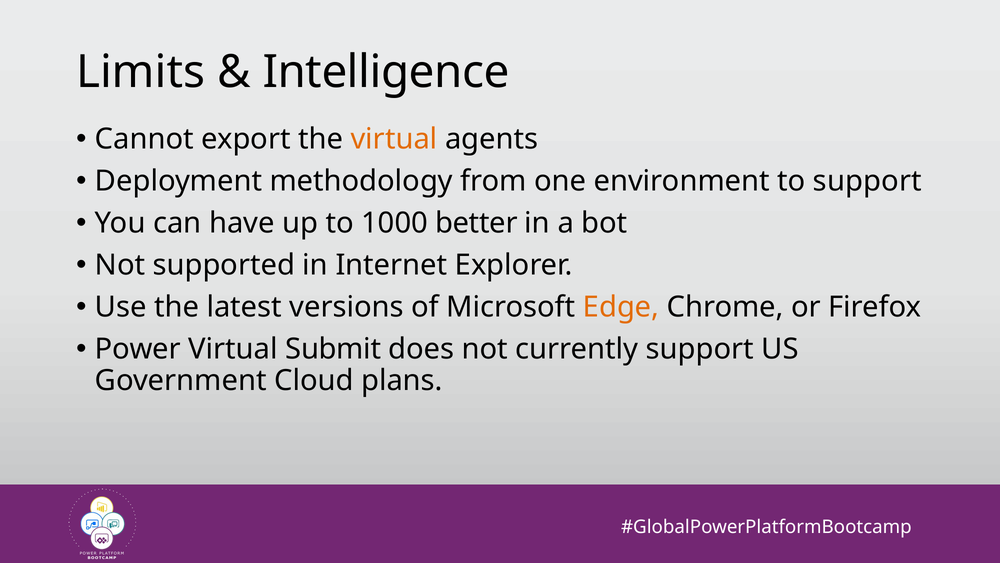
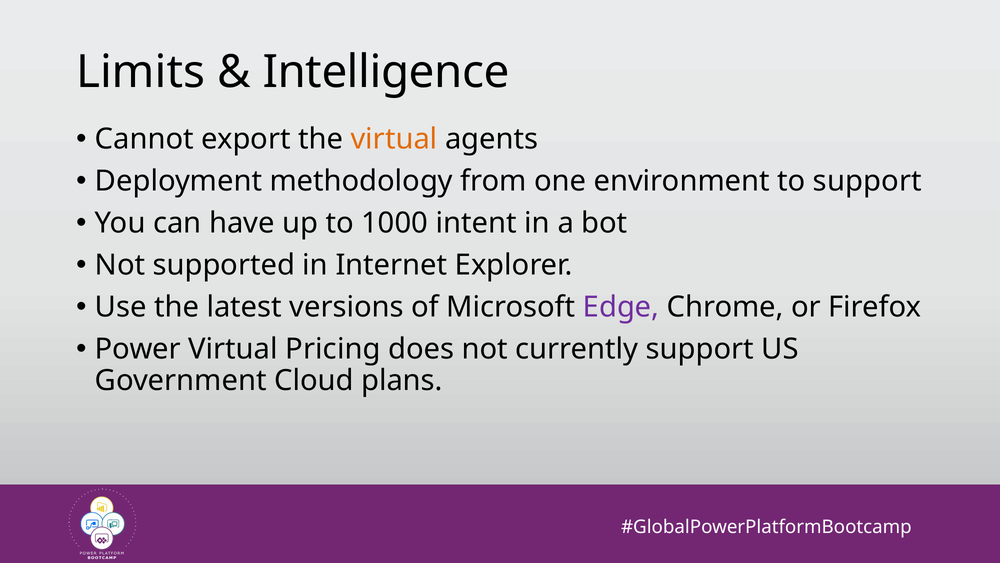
better: better -> intent
Edge colour: orange -> purple
Submit: Submit -> Pricing
